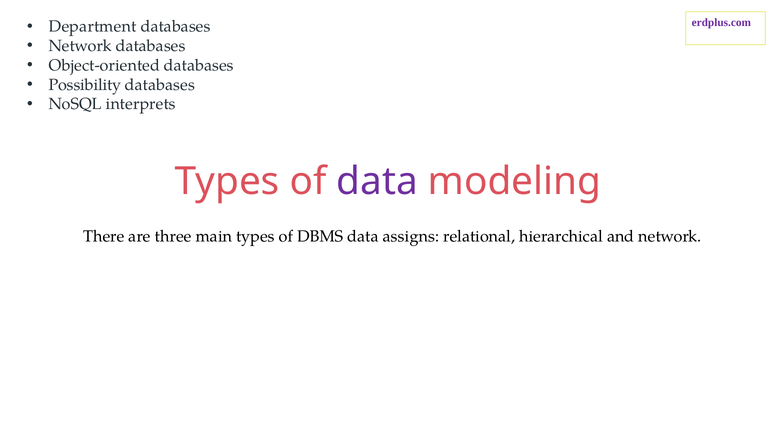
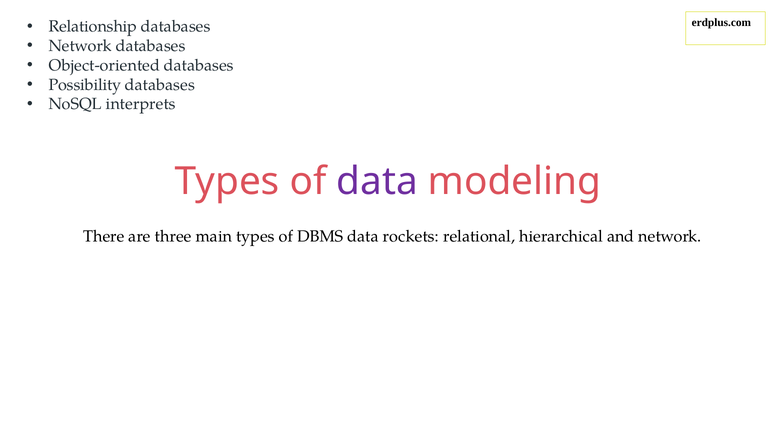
erdplus.com colour: purple -> black
Department: Department -> Relationship
assigns: assigns -> rockets
